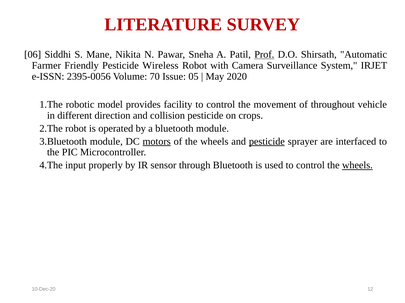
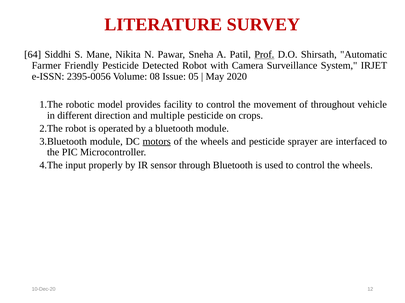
06: 06 -> 64
Wireless: Wireless -> Detected
70: 70 -> 08
collision: collision -> multiple
pesticide at (267, 142) underline: present -> none
wheels at (357, 166) underline: present -> none
